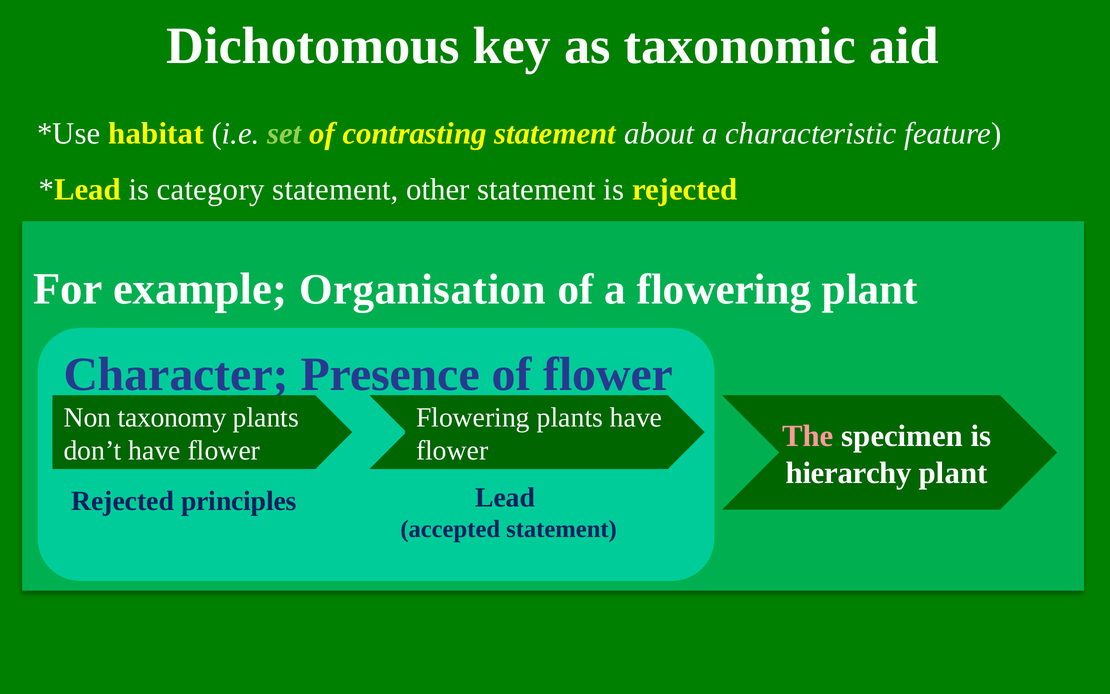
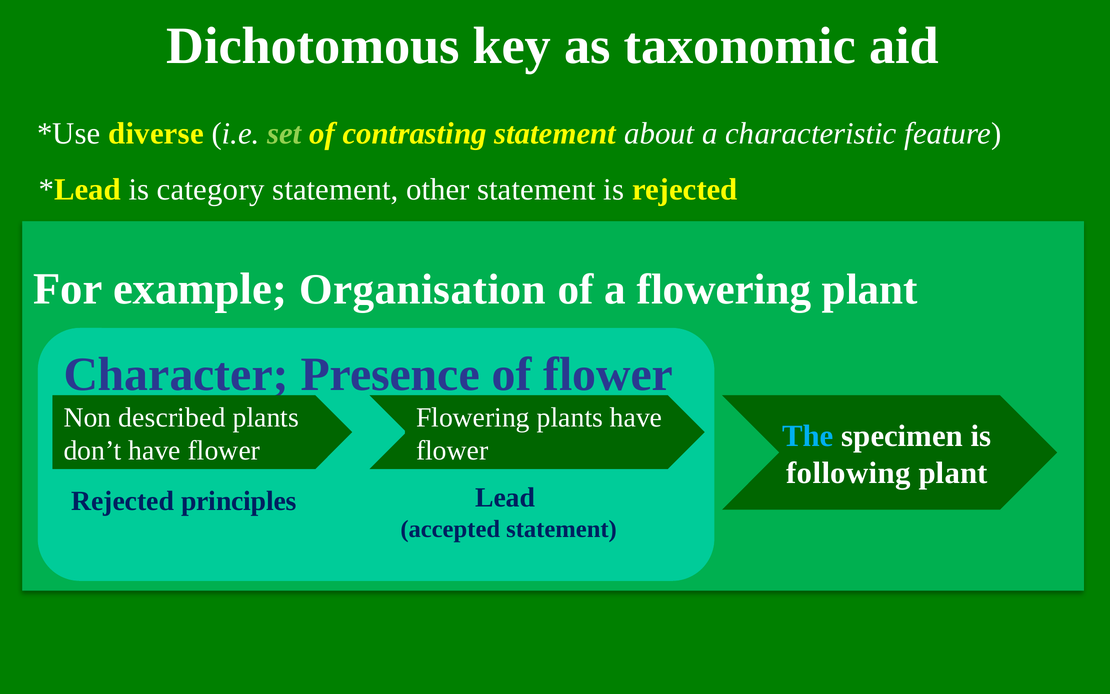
habitat: habitat -> diverse
taxonomy: taxonomy -> described
The colour: pink -> light blue
hierarchy: hierarchy -> following
